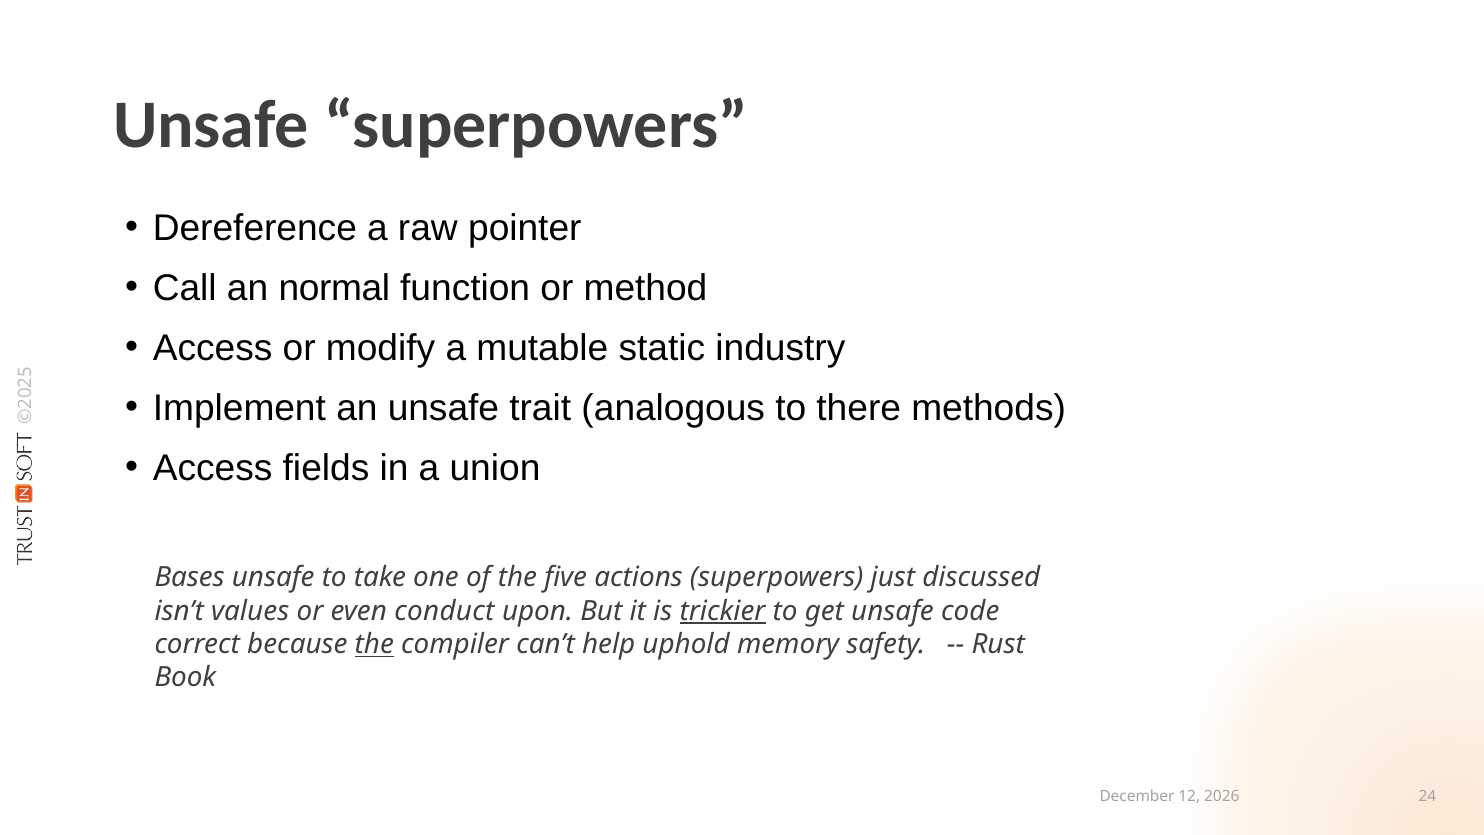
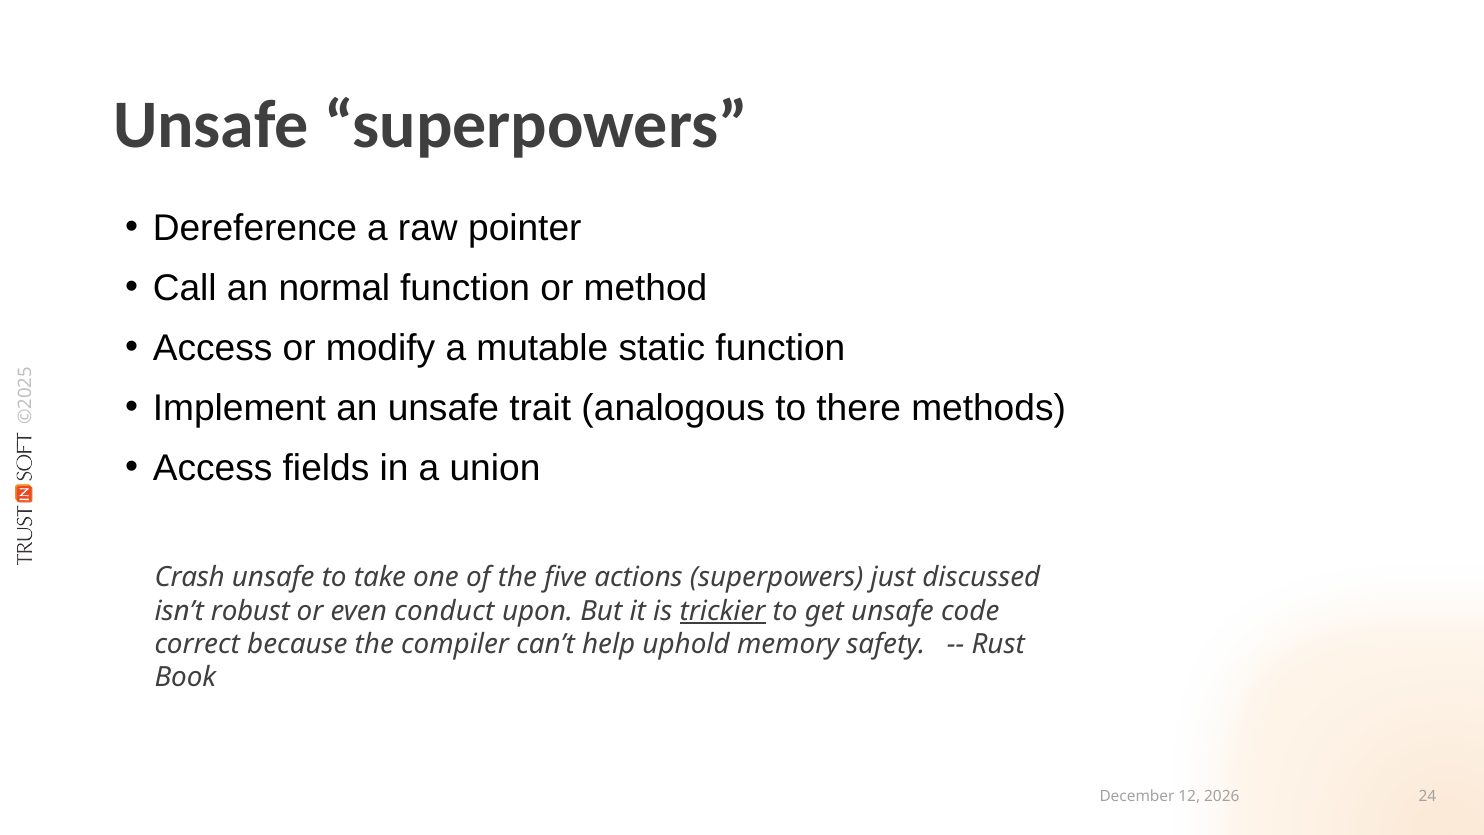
static industry: industry -> function
Bases: Bases -> Crash
values: values -> robust
the at (374, 644) underline: present -> none
